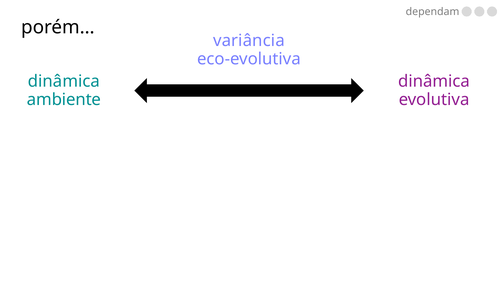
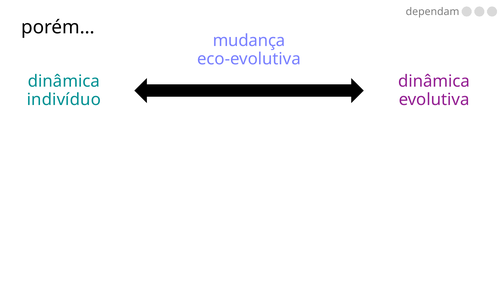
variância: variância -> mudança
ambiente: ambiente -> indivíduo
